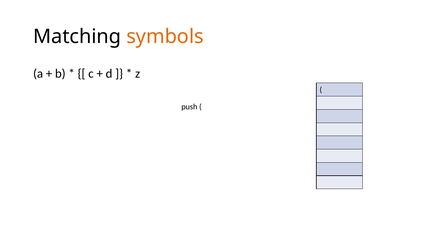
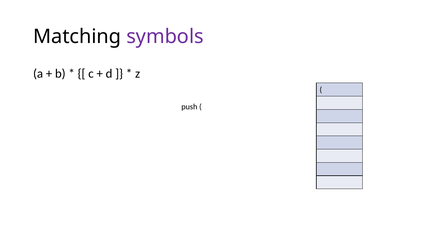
symbols colour: orange -> purple
